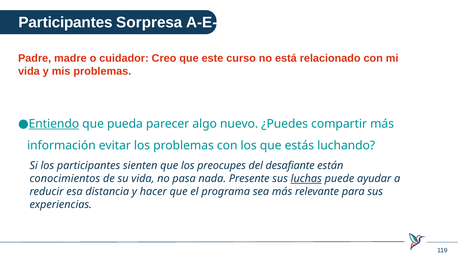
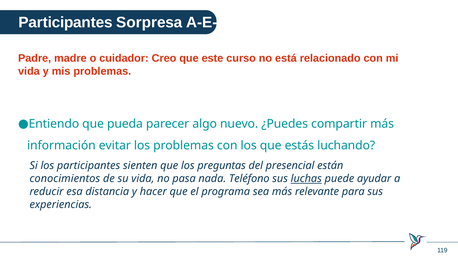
Entiendo underline: present -> none
preocupes: preocupes -> preguntas
desafiante: desafiante -> presencial
Presente: Presente -> Teléfono
